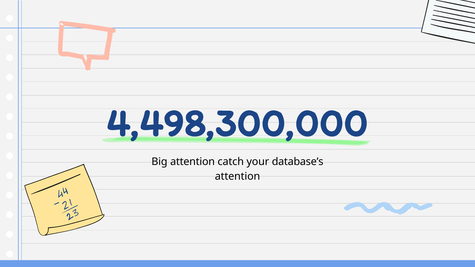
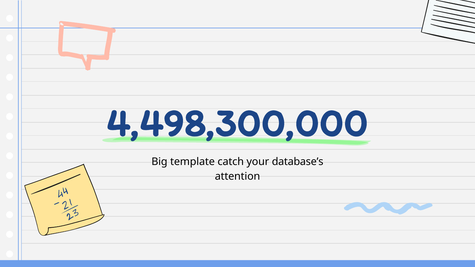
Big attention: attention -> template
